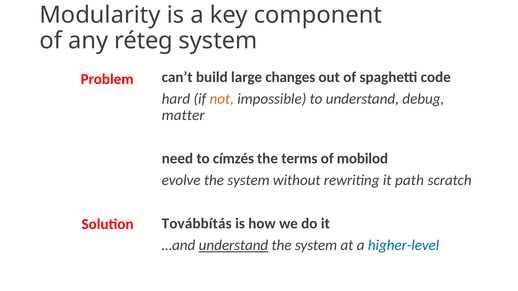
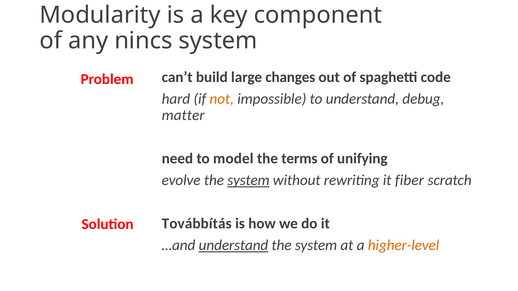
réteg: réteg -> nincs
címzés: címzés -> model
mobilod: mobilod -> unifying
system at (248, 180) underline: none -> present
path: path -> fiber
higher-level colour: blue -> orange
